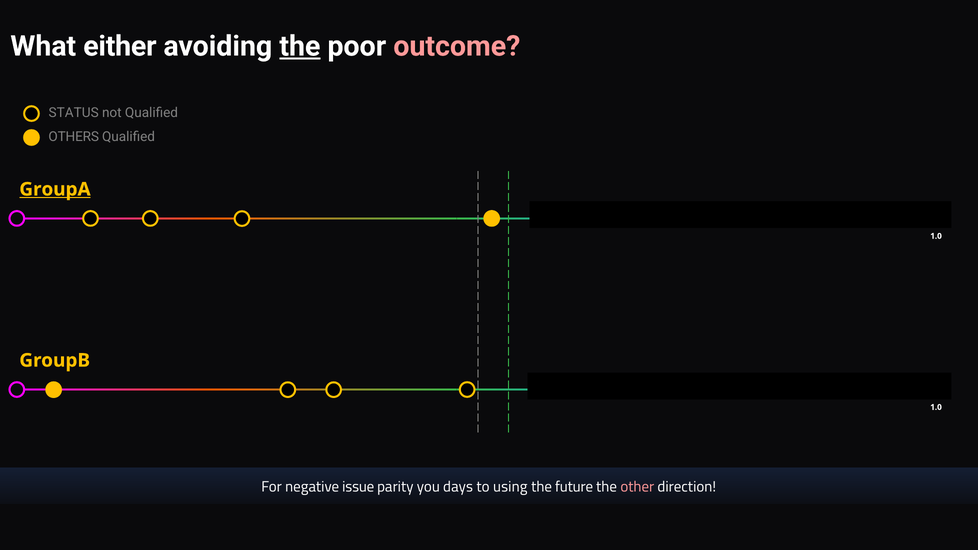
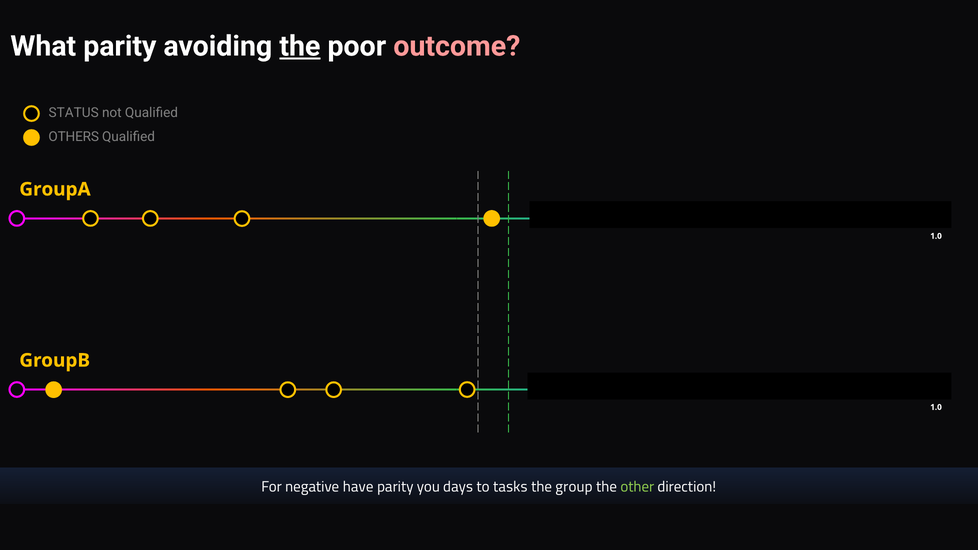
What either: either -> parity
GroupA underline: present -> none
issue: issue -> have
using: using -> tasks
future: future -> group
other colour: pink -> light green
